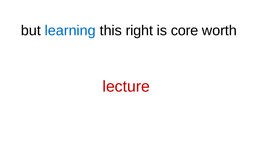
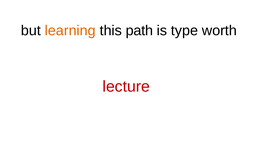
learning colour: blue -> orange
right: right -> path
core: core -> type
